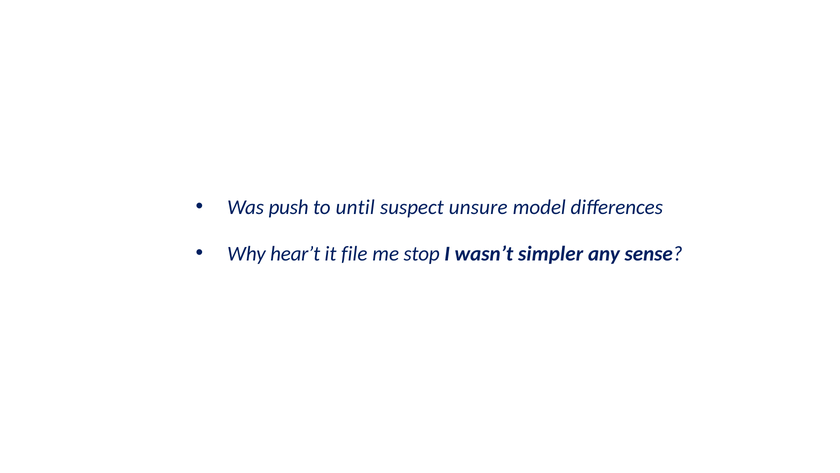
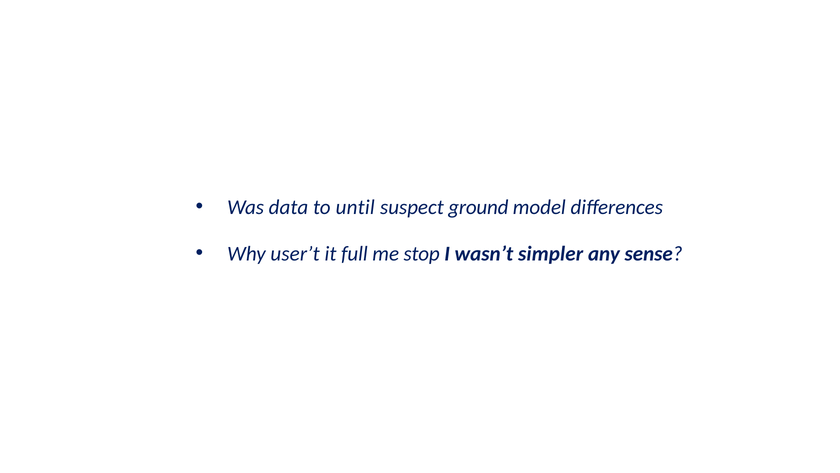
push: push -> data
unsure: unsure -> ground
hear’t: hear’t -> user’t
file: file -> full
